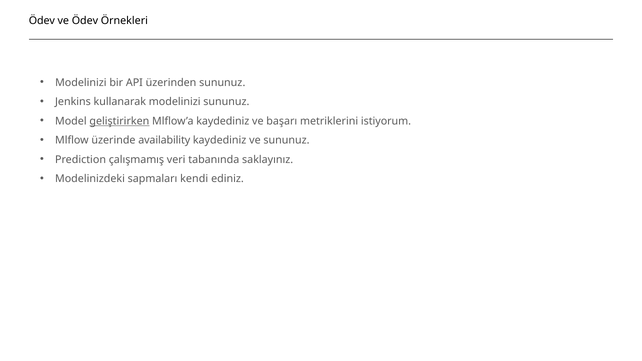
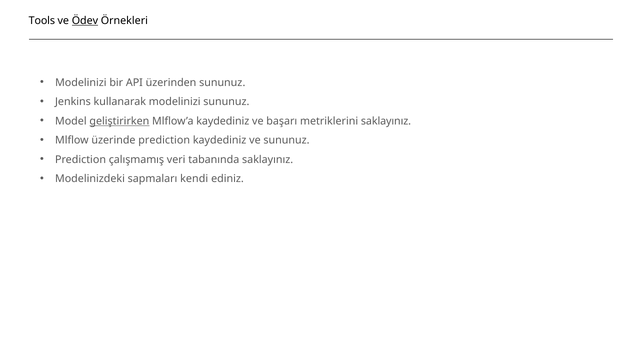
Ödev at (42, 21): Ödev -> Tools
Ödev at (85, 21) underline: none -> present
metriklerini istiyorum: istiyorum -> saklayınız
üzerinde availability: availability -> prediction
